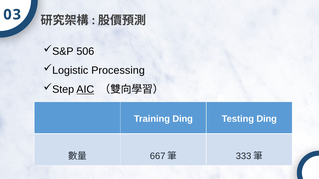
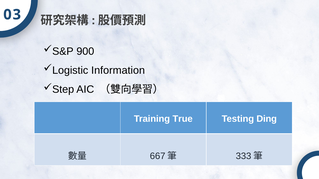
506: 506 -> 900
Processing: Processing -> Information
AIC underline: present -> none
Training Ding: Ding -> True
